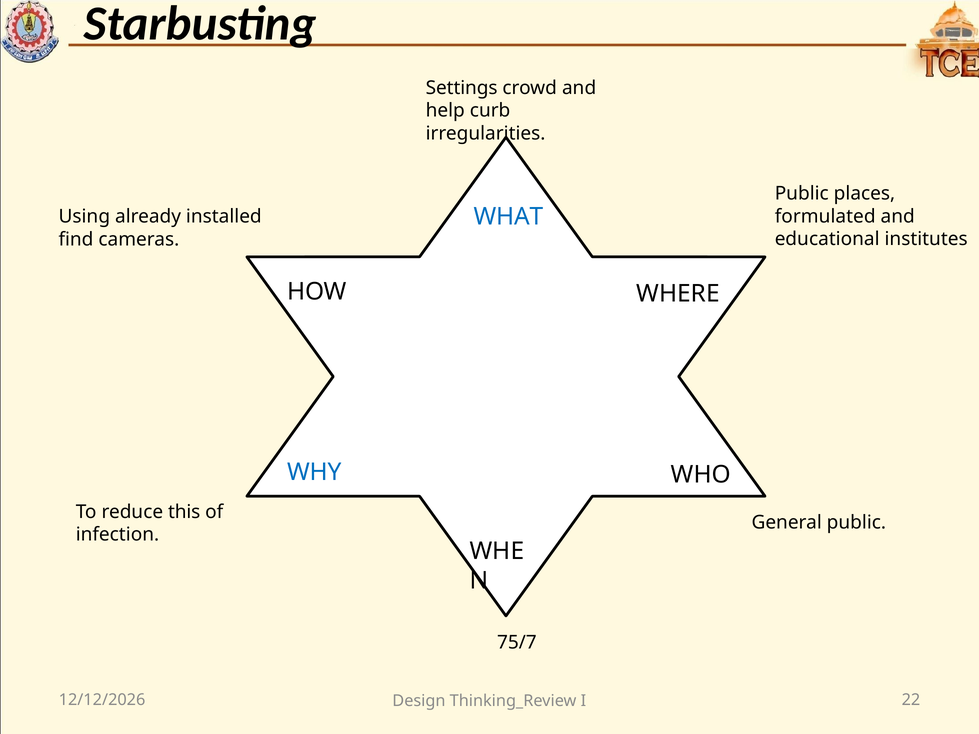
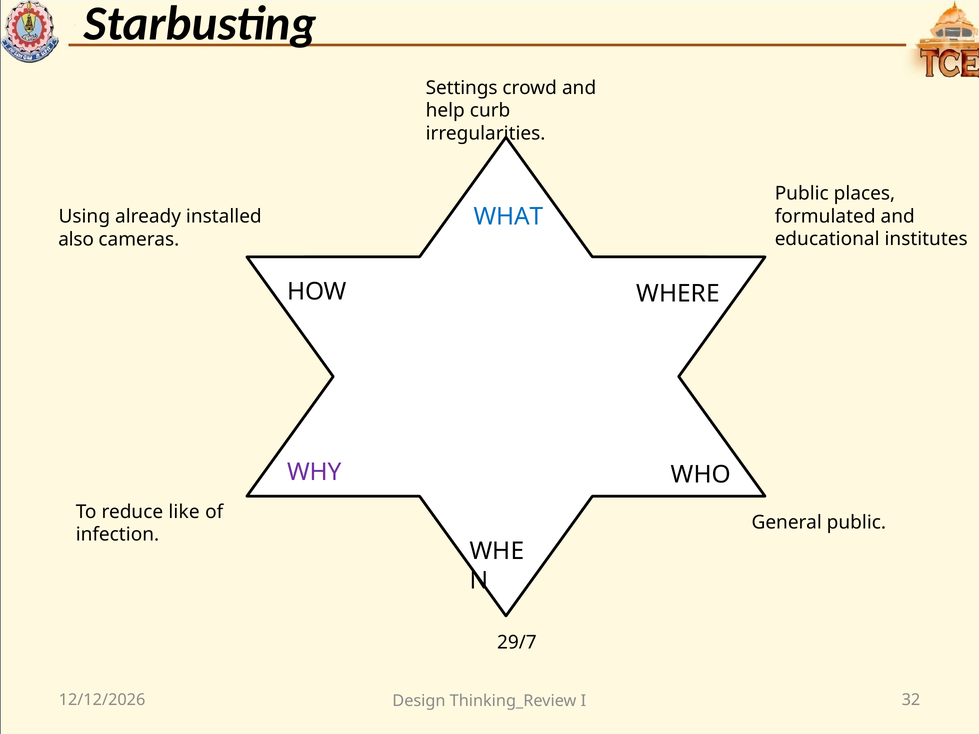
find: find -> also
WHY colour: blue -> purple
this: this -> like
75/7: 75/7 -> 29/7
22: 22 -> 32
